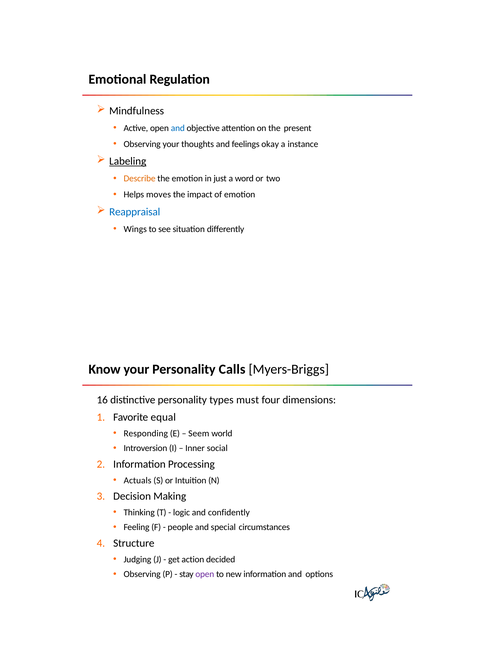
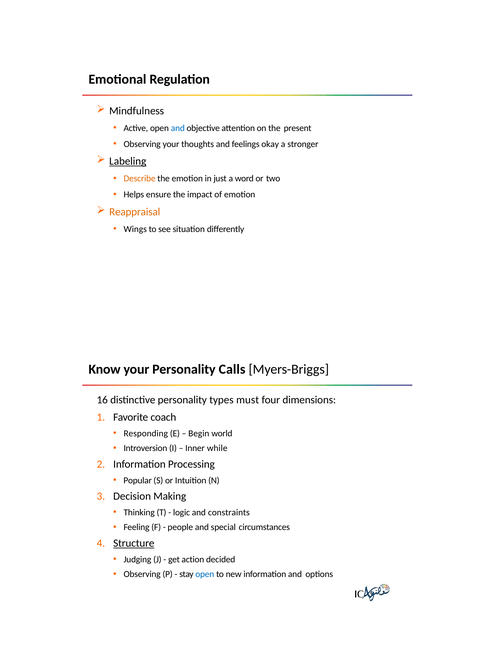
instance: instance -> stronger
moves: moves -> ensure
Reappraisal colour: blue -> orange
equal: equal -> coach
Seem: Seem -> Begin
social: social -> while
Actuals: Actuals -> Popular
confidently: confidently -> constraints
Structure underline: none -> present
open at (205, 574) colour: purple -> blue
